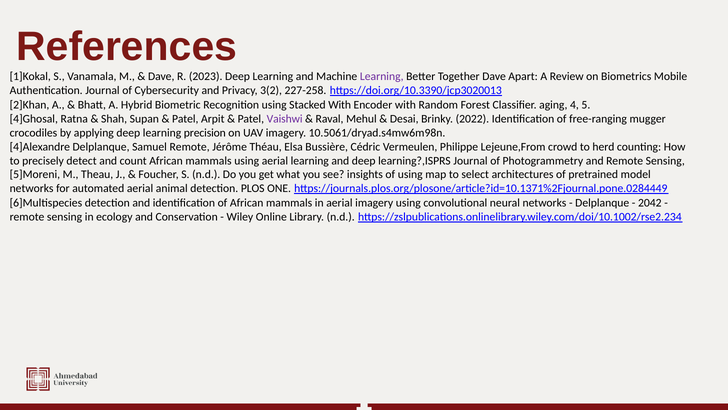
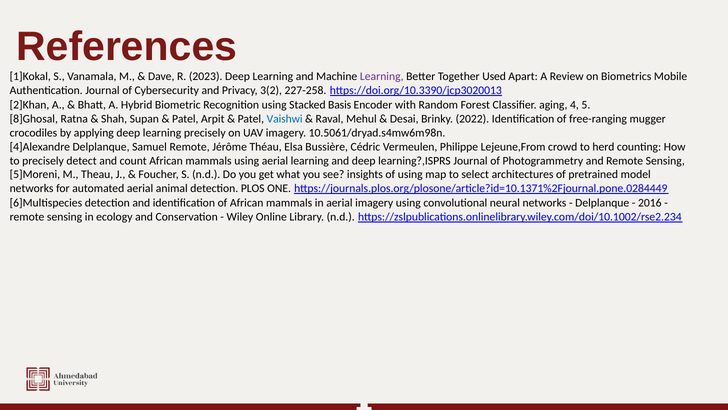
Together Dave: Dave -> Used
Stacked With: With -> Basis
4]Ghosal: 4]Ghosal -> 8]Ghosal
Vaishwi colour: purple -> blue
learning precision: precision -> precisely
2042: 2042 -> 2016
